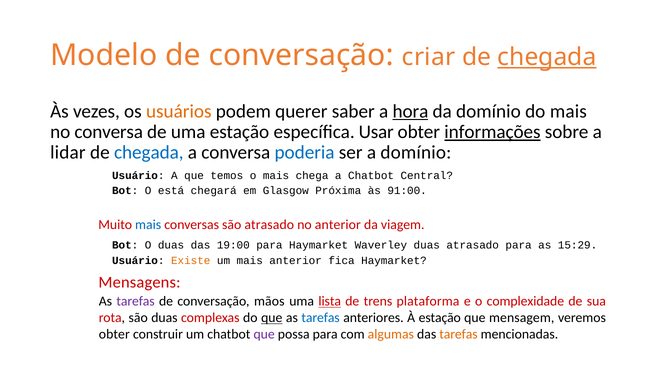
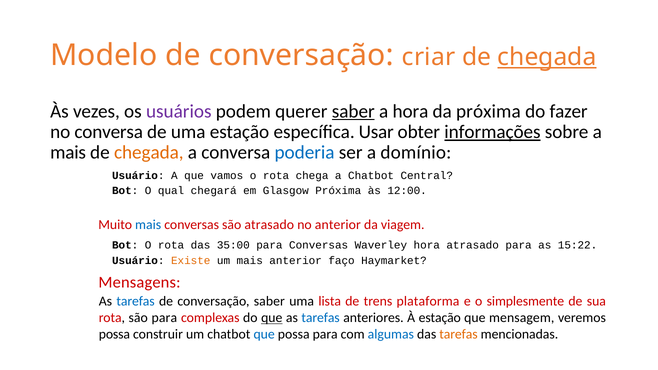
usuários colour: orange -> purple
saber at (353, 111) underline: none -> present
hora at (410, 111) underline: present -> none
da domínio: domínio -> próxima
do mais: mais -> fazer
lidar at (68, 153): lidar -> mais
chegada at (149, 153) colour: blue -> orange
temos: temos -> vamos
mais at (276, 176): mais -> rota
está: está -> qual
91:00: 91:00 -> 12:00
Bot O duas: duas -> rota
19:00: 19:00 -> 35:00
para Haymarket: Haymarket -> Conversas
Waverley duas: duas -> hora
15:29: 15:29 -> 15:22
fica: fica -> faço
tarefas at (136, 301) colour: purple -> blue
conversação mãos: mãos -> saber
lista underline: present -> none
complexidade: complexidade -> simplesmente
são duas: duas -> para
obter at (114, 334): obter -> possa
que at (264, 334) colour: purple -> blue
algumas colour: orange -> blue
